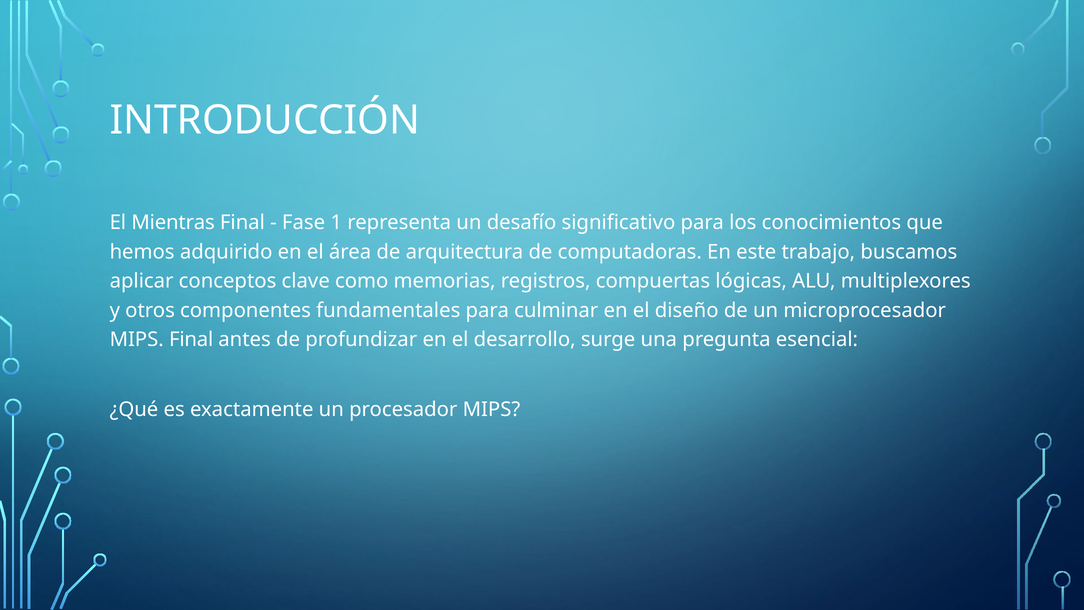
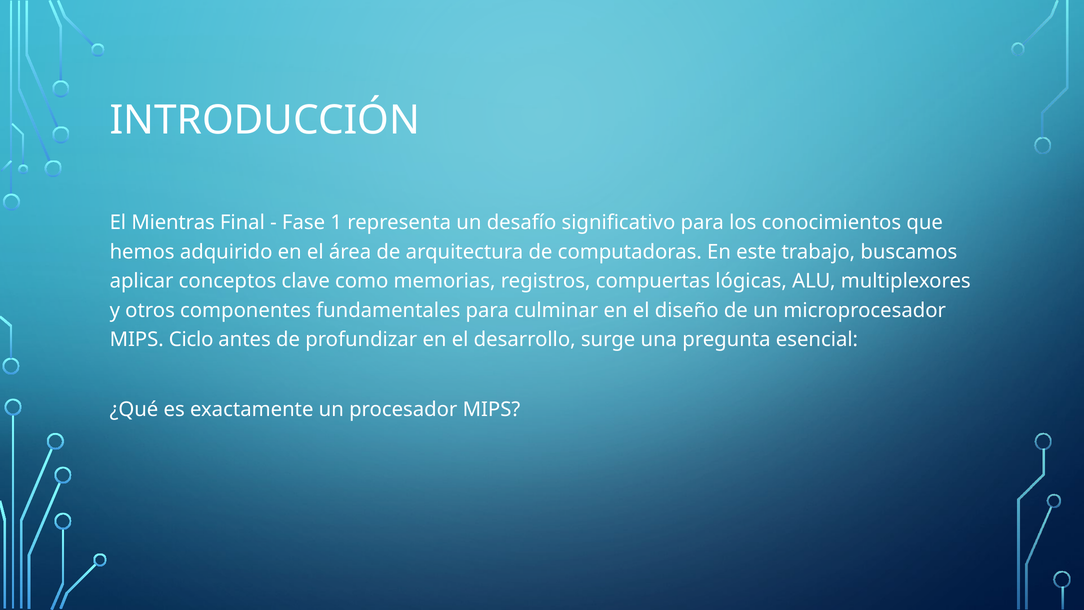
MIPS Final: Final -> Ciclo
